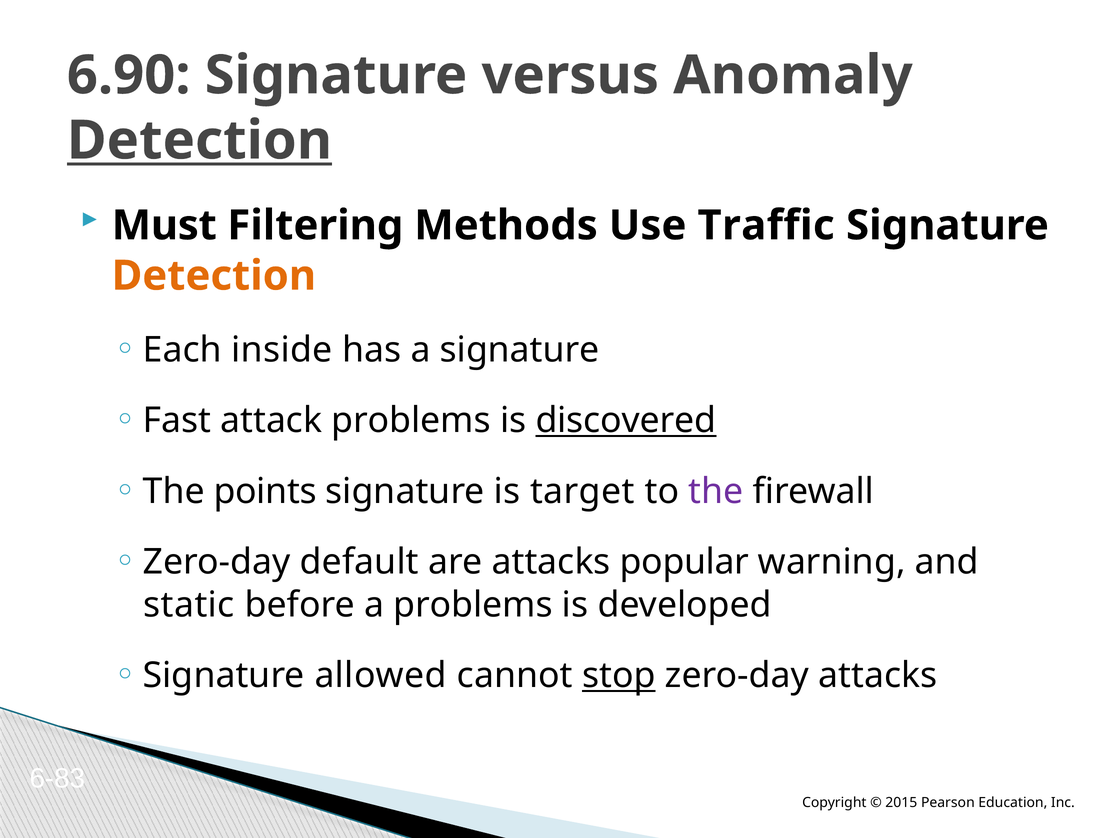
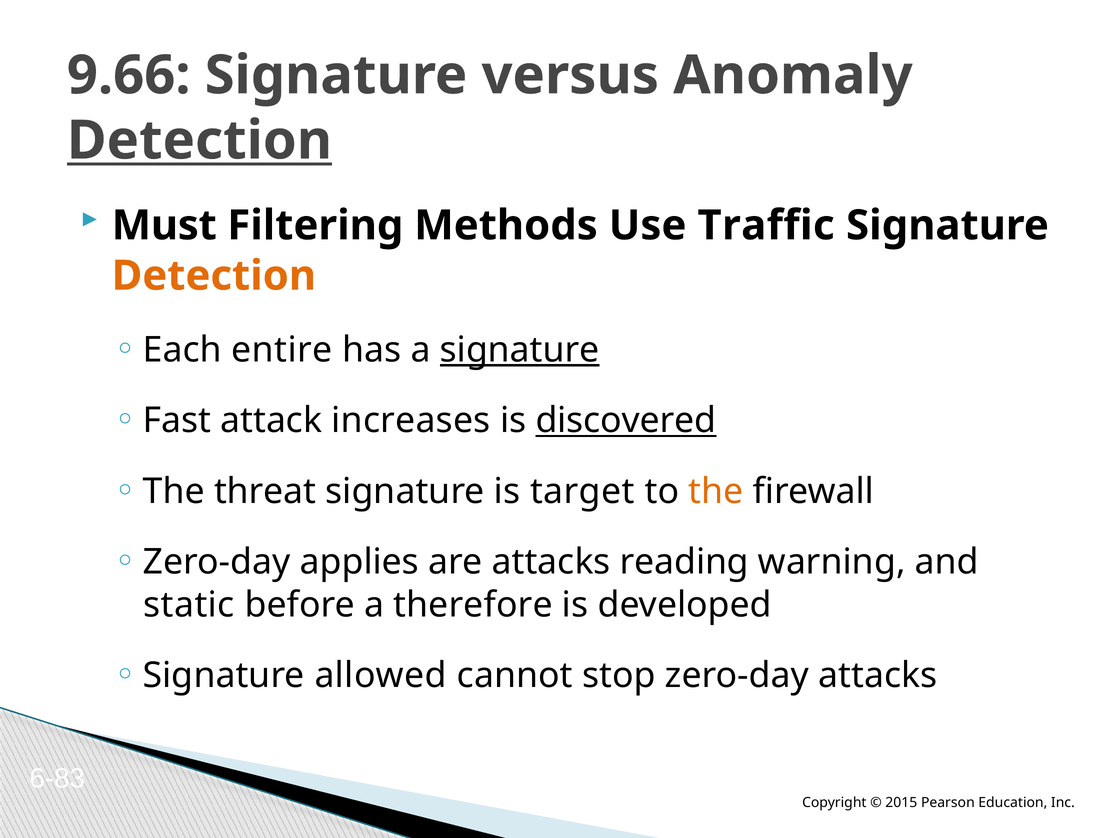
6.90: 6.90 -> 9.66
inside: inside -> entire
signature at (520, 350) underline: none -> present
attack problems: problems -> increases
points: points -> threat
the at (716, 491) colour: purple -> orange
default: default -> applies
popular: popular -> reading
a problems: problems -> therefore
stop underline: present -> none
